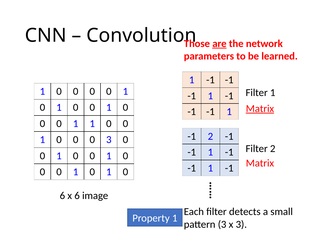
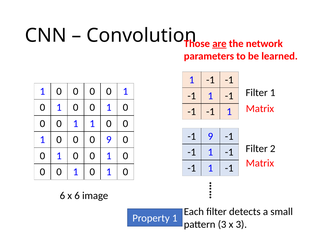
Matrix at (260, 108) underline: present -> none
-1 2: 2 -> 9
0 3: 3 -> 9
